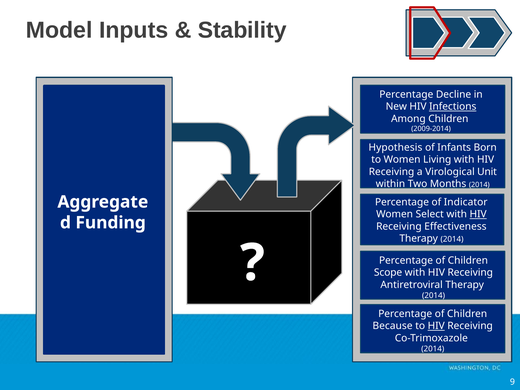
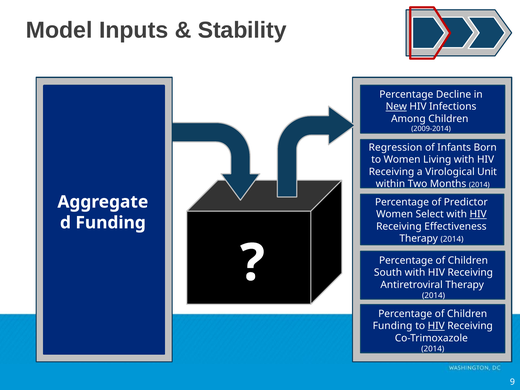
New underline: none -> present
Infections underline: present -> none
Hypothesis: Hypothesis -> Regression
Indicator: Indicator -> Predictor
Scope: Scope -> South
Because at (393, 326): Because -> Funding
